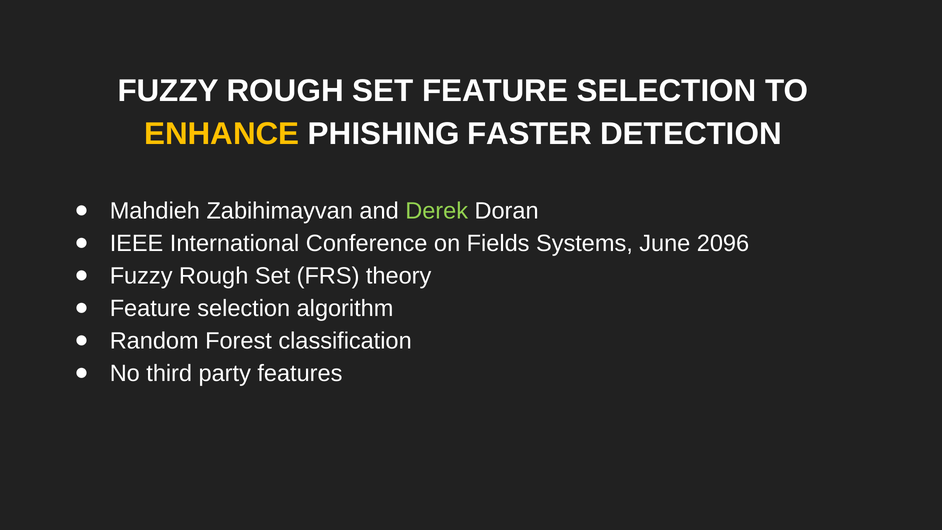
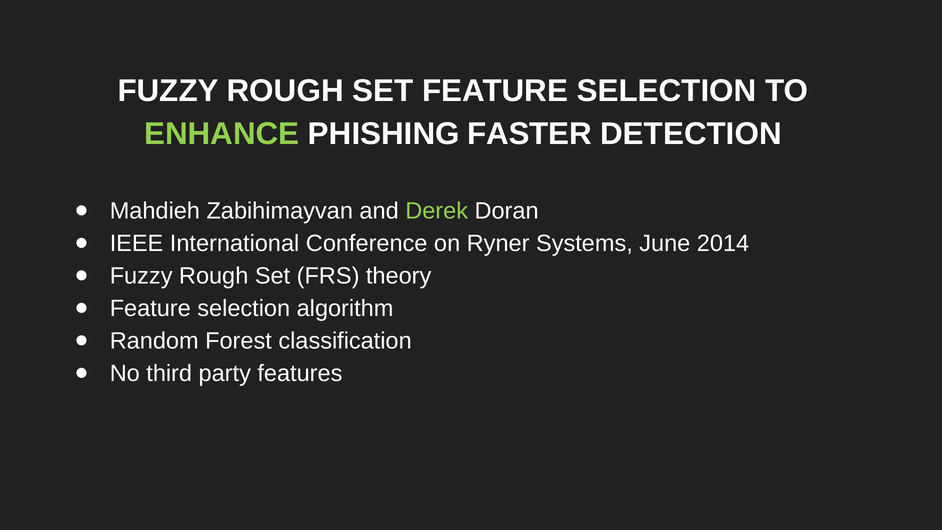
ENHANCE colour: yellow -> light green
Fields: Fields -> Ryner
2096: 2096 -> 2014
